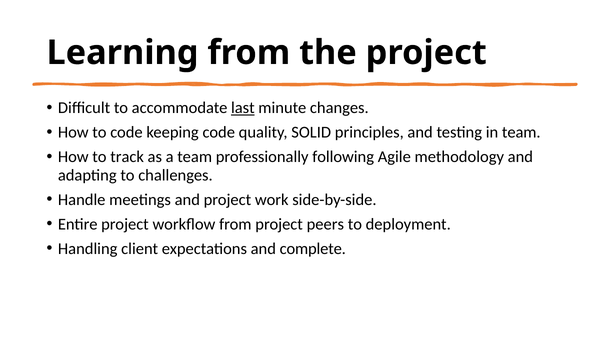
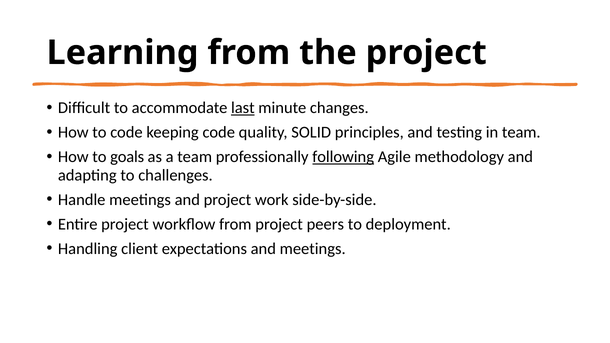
track: track -> goals
following underline: none -> present
and complete: complete -> meetings
